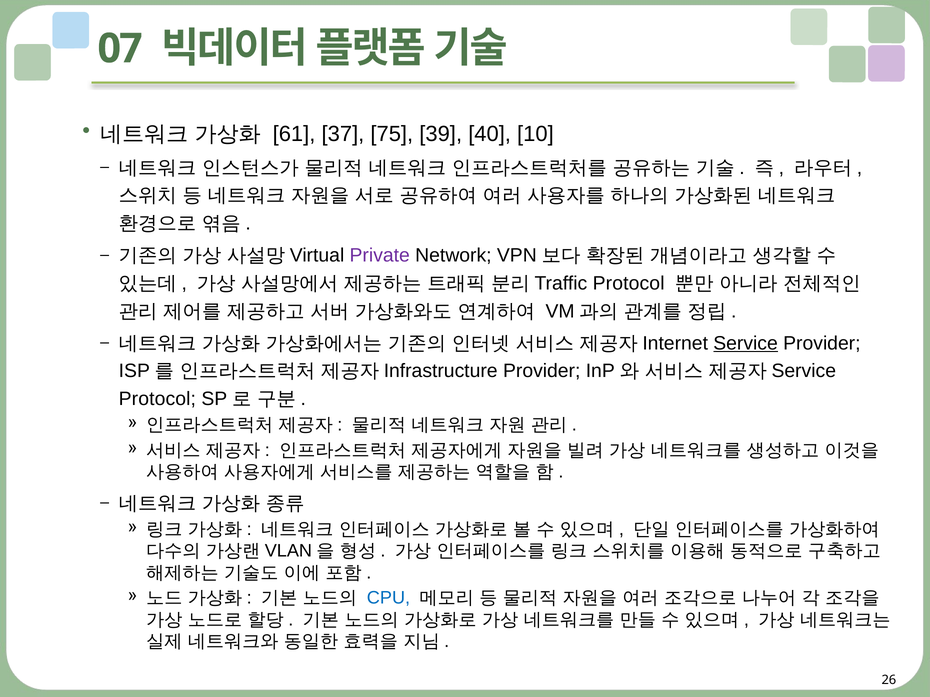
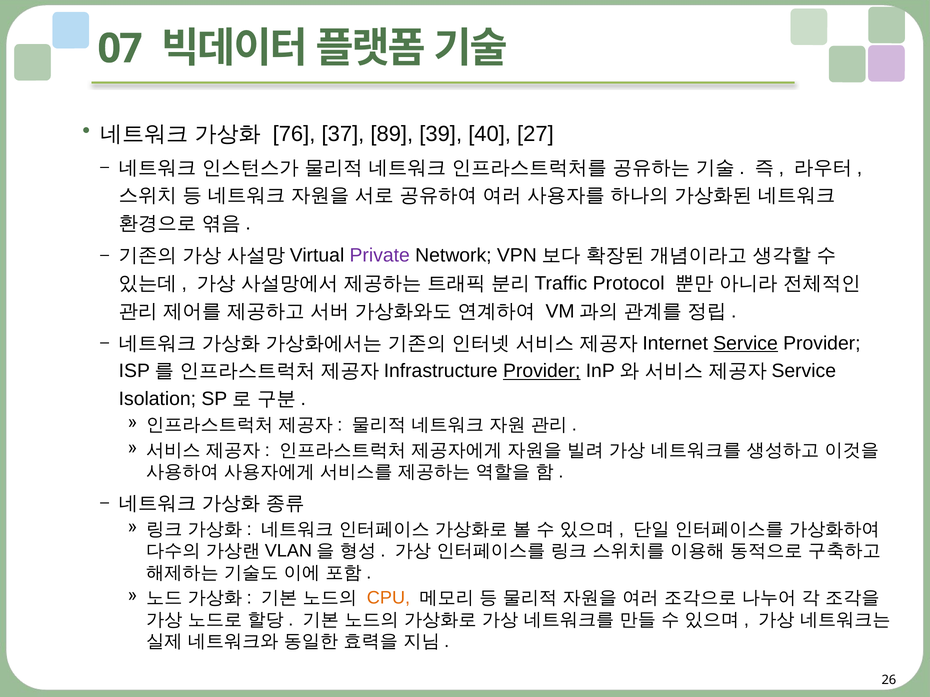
61: 61 -> 76
75: 75 -> 89
10: 10 -> 27
Provider at (542, 371) underline: none -> present
Protocol at (157, 399): Protocol -> Isolation
CPU colour: blue -> orange
